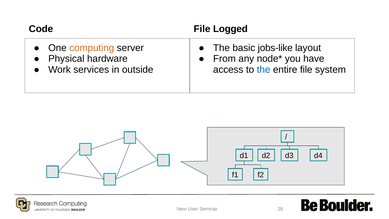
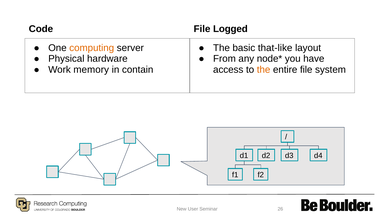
jobs-like: jobs-like -> that-like
services: services -> memory
outside: outside -> contain
the at (264, 70) colour: blue -> orange
